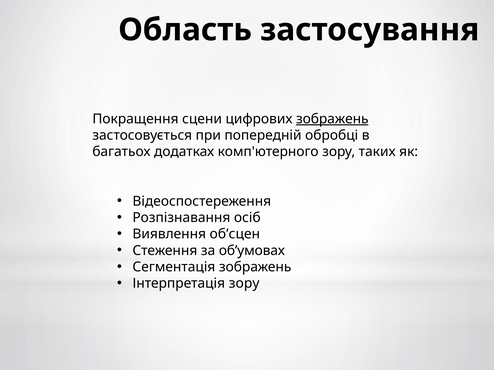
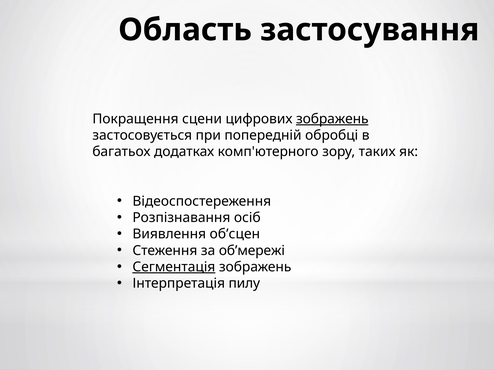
об’умовах: об’умовах -> об’мережі
Сегментація underline: none -> present
Інтерпретація зору: зору -> пилу
